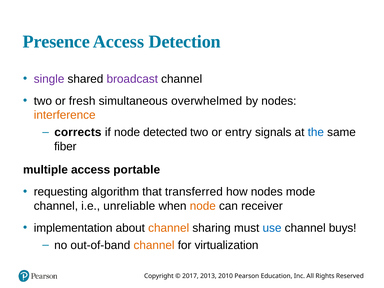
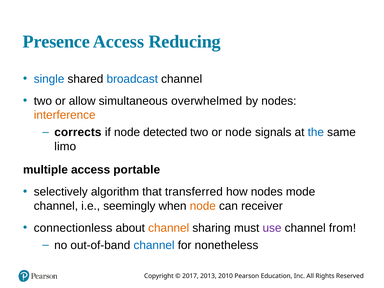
Detection: Detection -> Reducing
single colour: purple -> blue
broadcast colour: purple -> blue
fresh: fresh -> allow
or entry: entry -> node
fiber: fiber -> limo
requesting: requesting -> selectively
unreliable: unreliable -> seemingly
implementation: implementation -> connectionless
use colour: blue -> purple
buys: buys -> from
channel at (154, 245) colour: orange -> blue
virtualization: virtualization -> nonetheless
